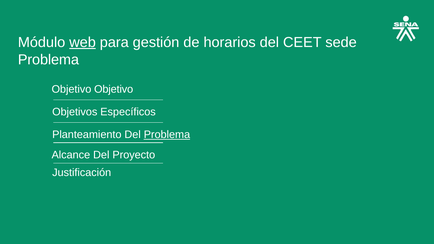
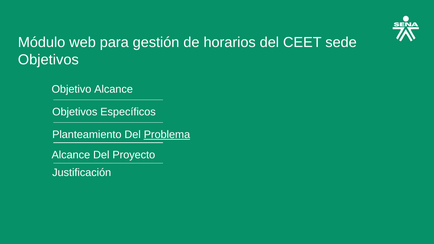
web underline: present -> none
Problema at (48, 60): Problema -> Objetivos
Objetivo Objetivo: Objetivo -> Alcance
